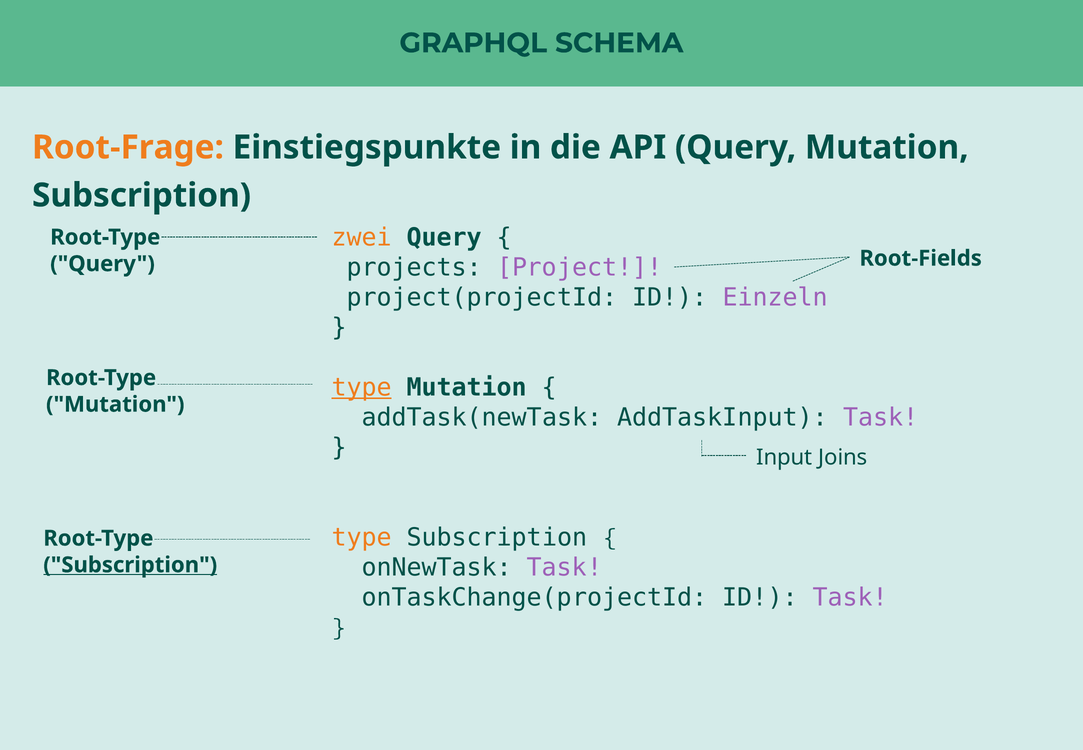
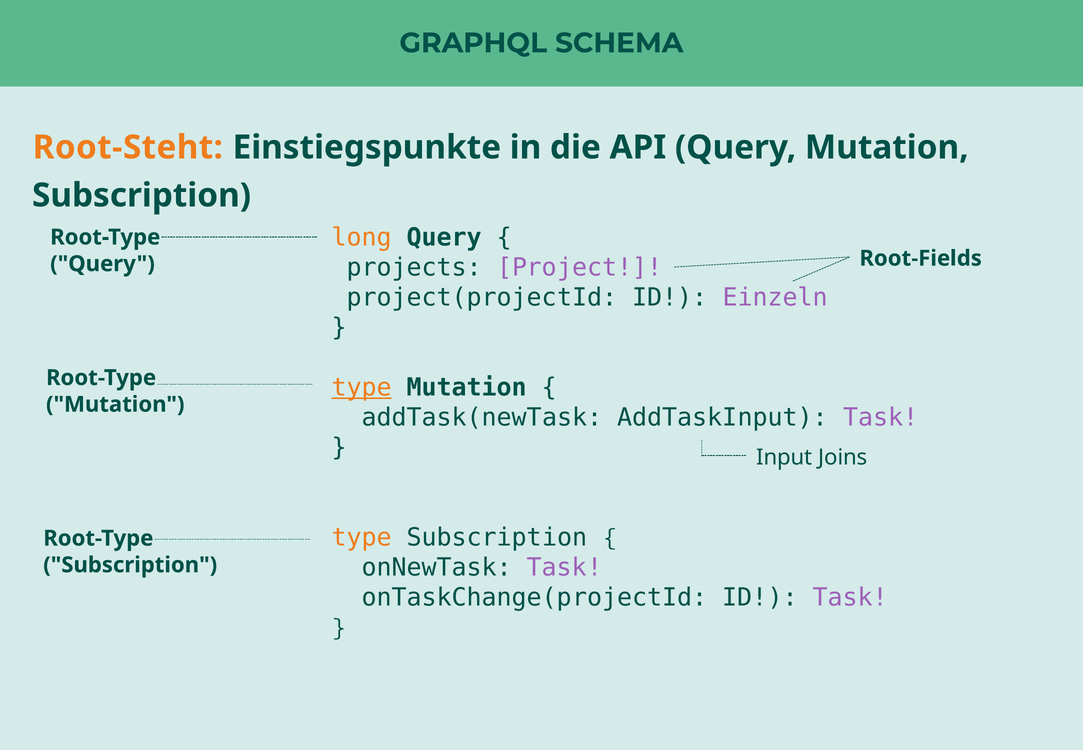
Root-Frage: Root-Frage -> Root-Steht
zwei: zwei -> long
Subscription at (130, 565) underline: present -> none
